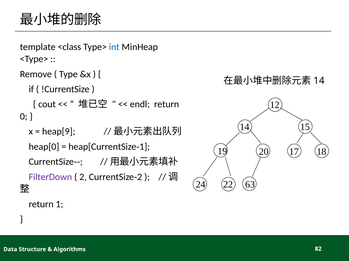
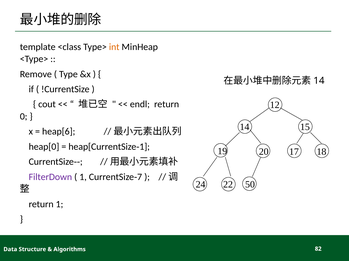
int colour: blue -> orange
heap[9: heap[9 -> heap[6
2 at (83, 177): 2 -> 1
2 at (140, 177): 2 -> 7
63: 63 -> 50
